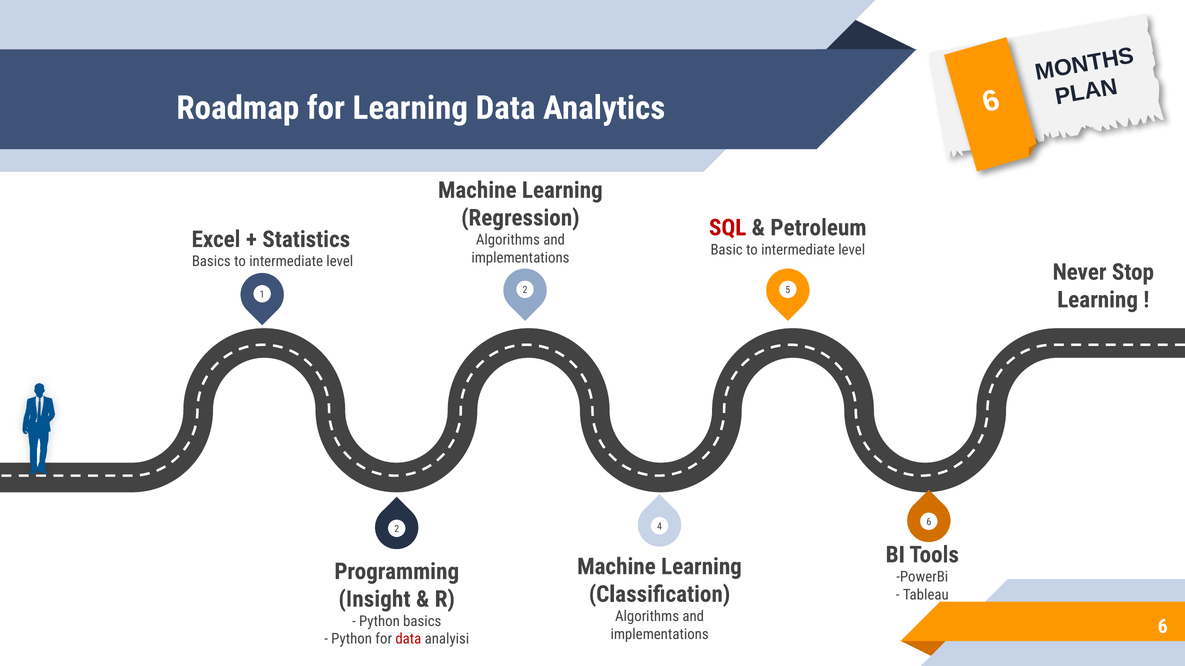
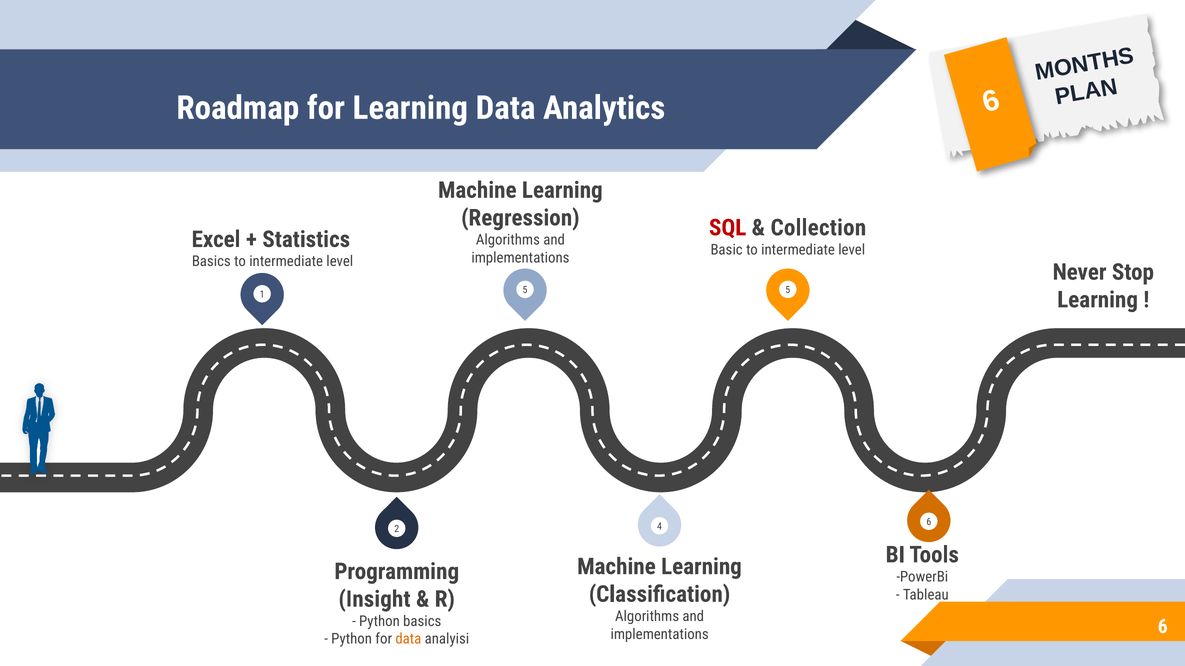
Petroleum: Petroleum -> Collection
1 2: 2 -> 5
data at (408, 640) colour: red -> orange
